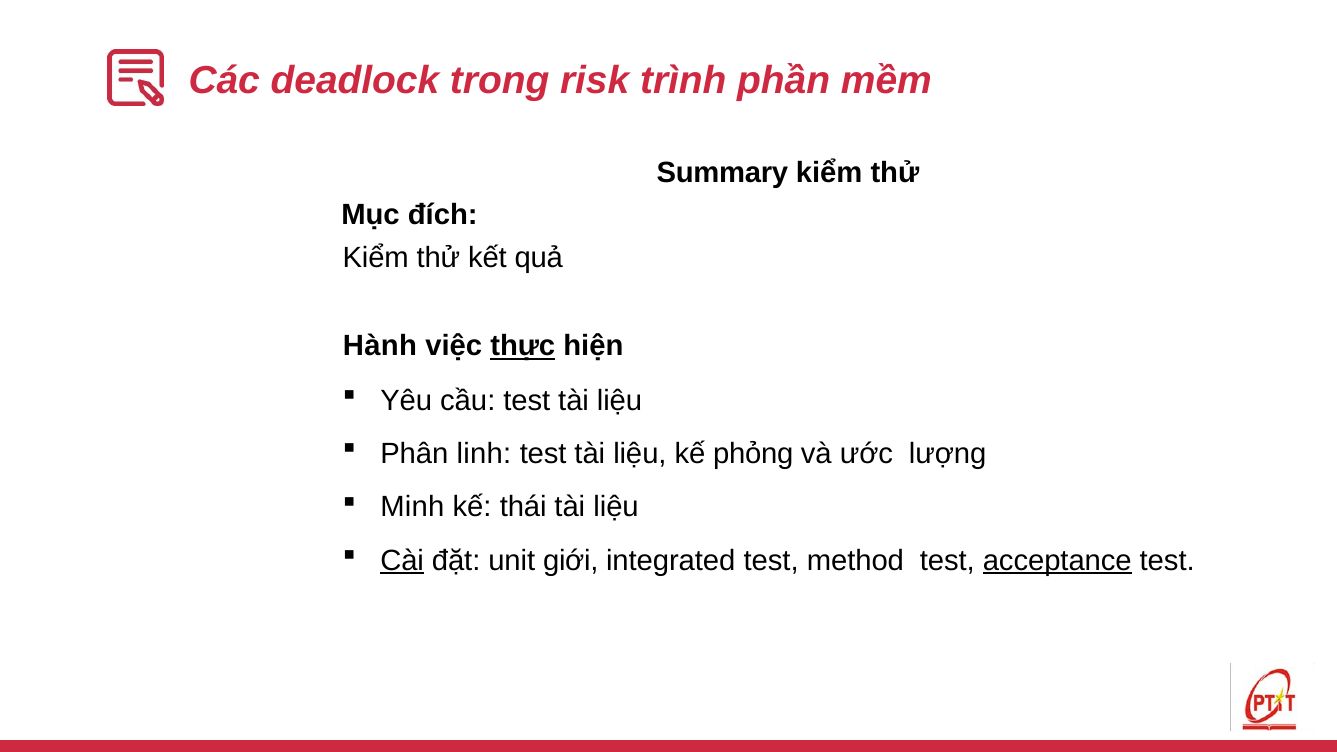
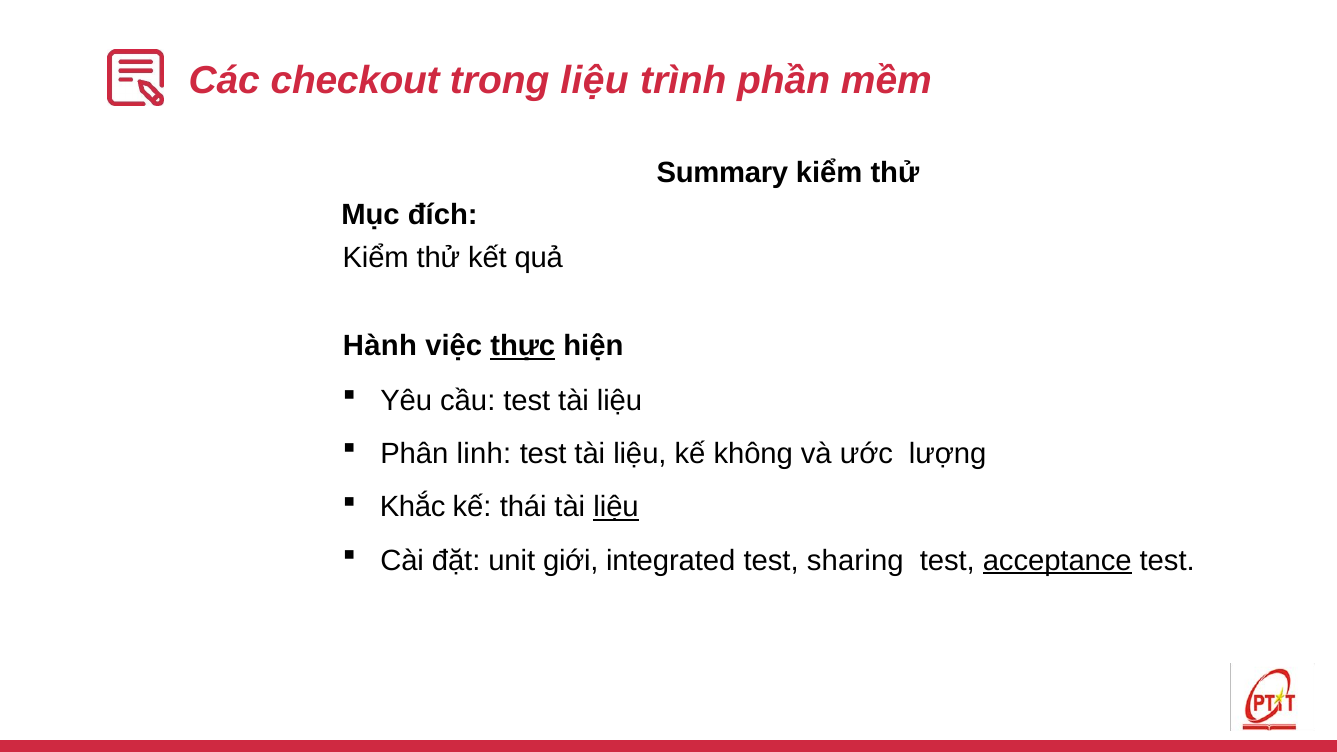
deadlock: deadlock -> checkout
trong risk: risk -> liệu
phỏng: phỏng -> không
Minh: Minh -> Khắc
liệu at (616, 507) underline: none -> present
Cài underline: present -> none
method: method -> sharing
